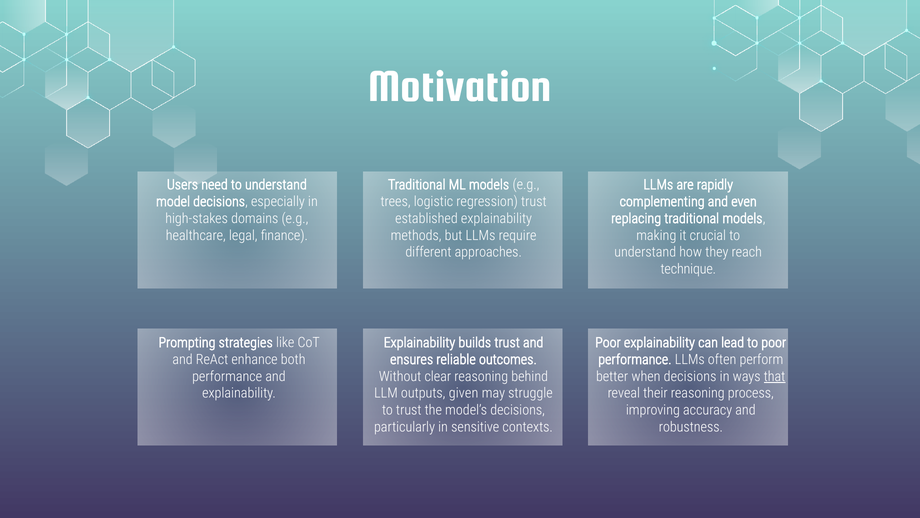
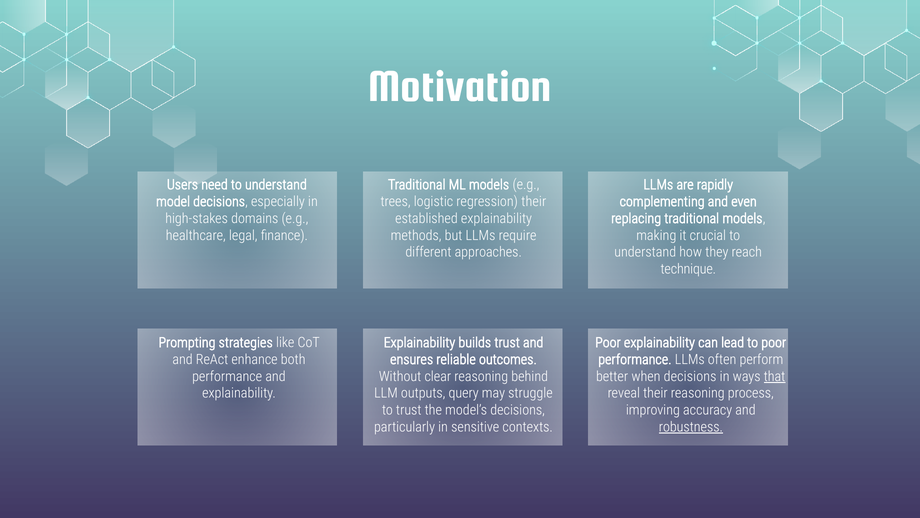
regression trust: trust -> their
given: given -> query
robustness underline: none -> present
